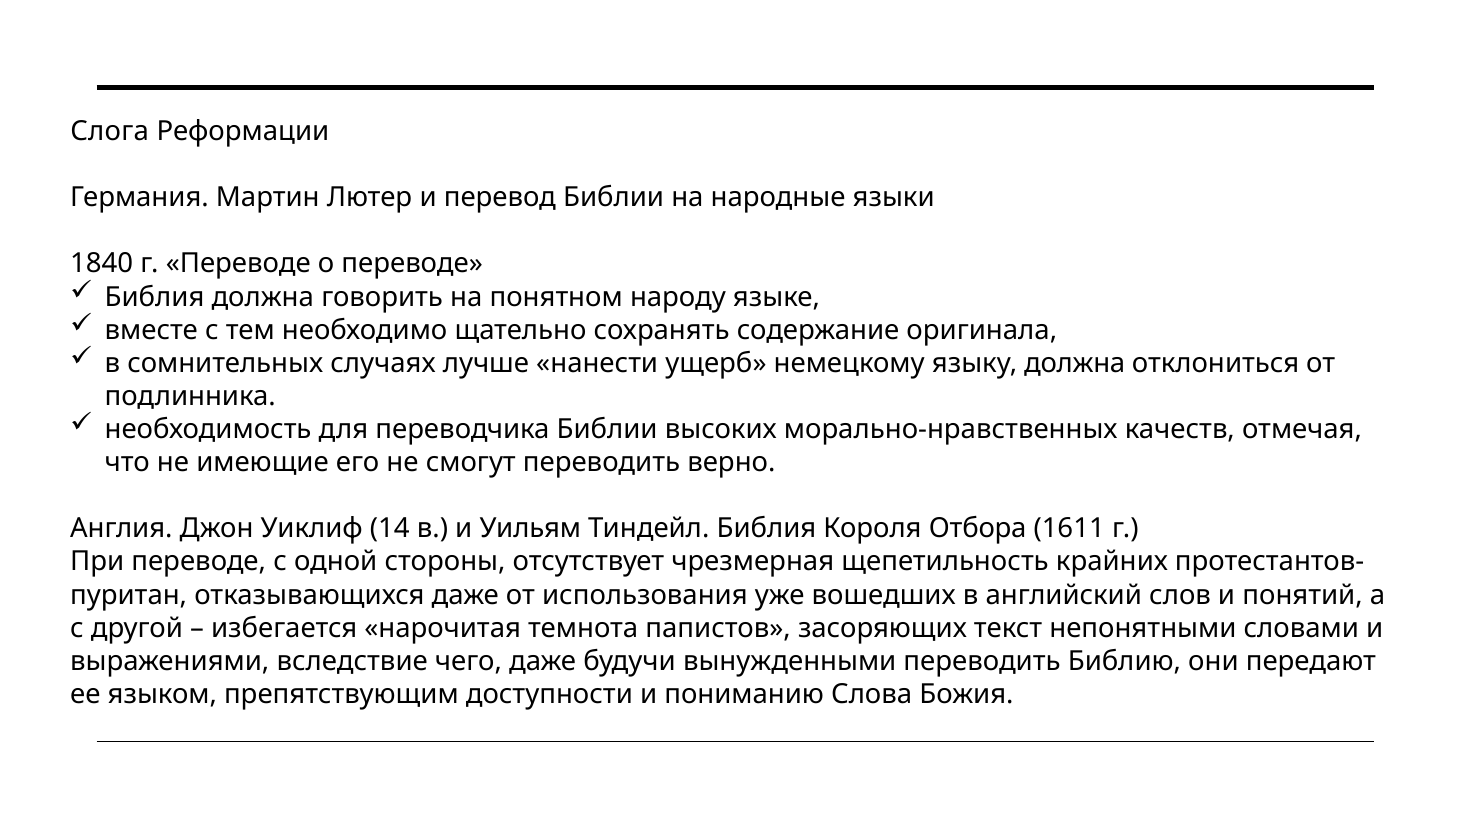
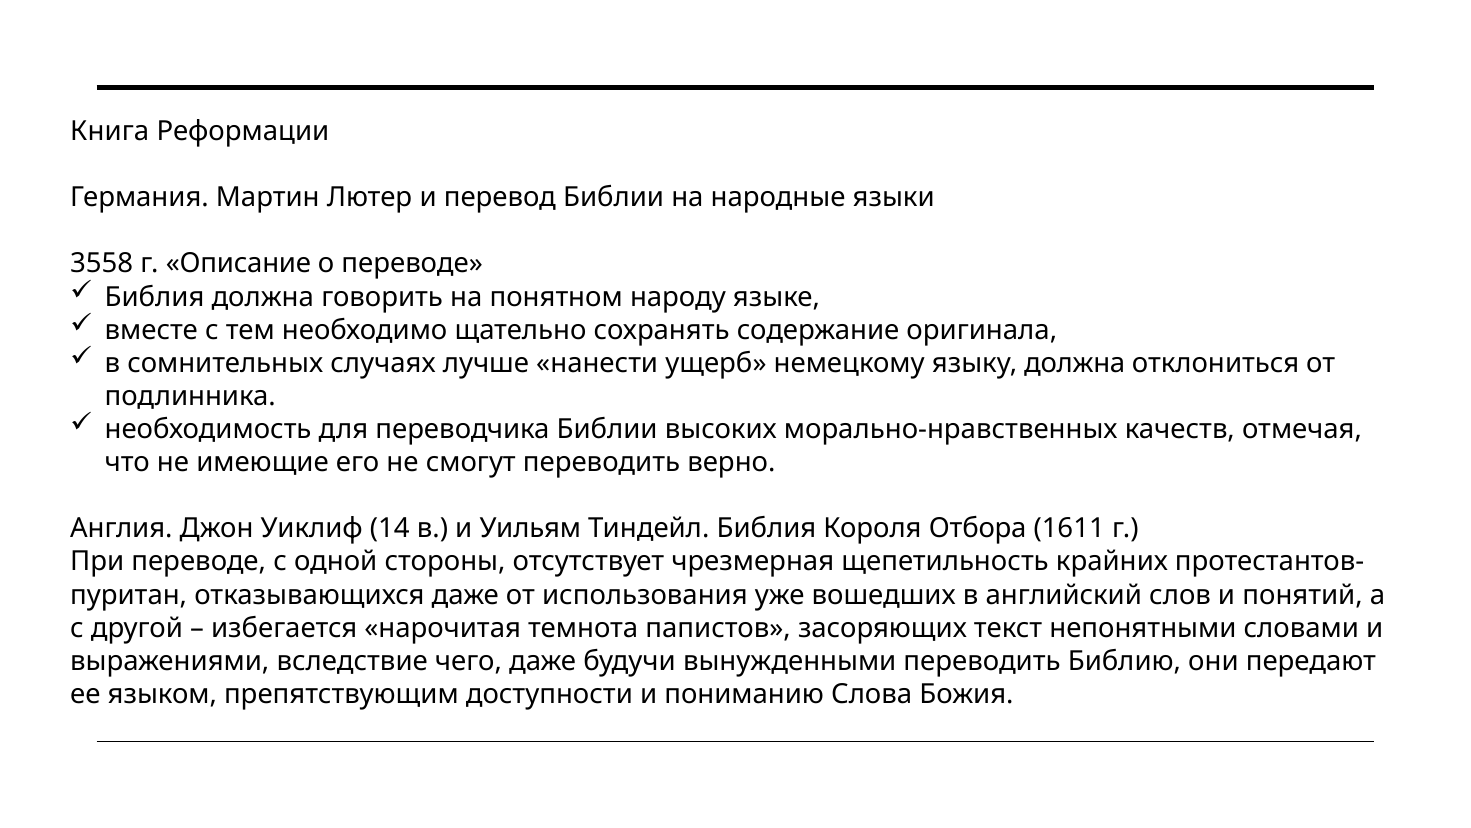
Слога: Слога -> Книга
1840: 1840 -> 3558
г Переводе: Переводе -> Описание
